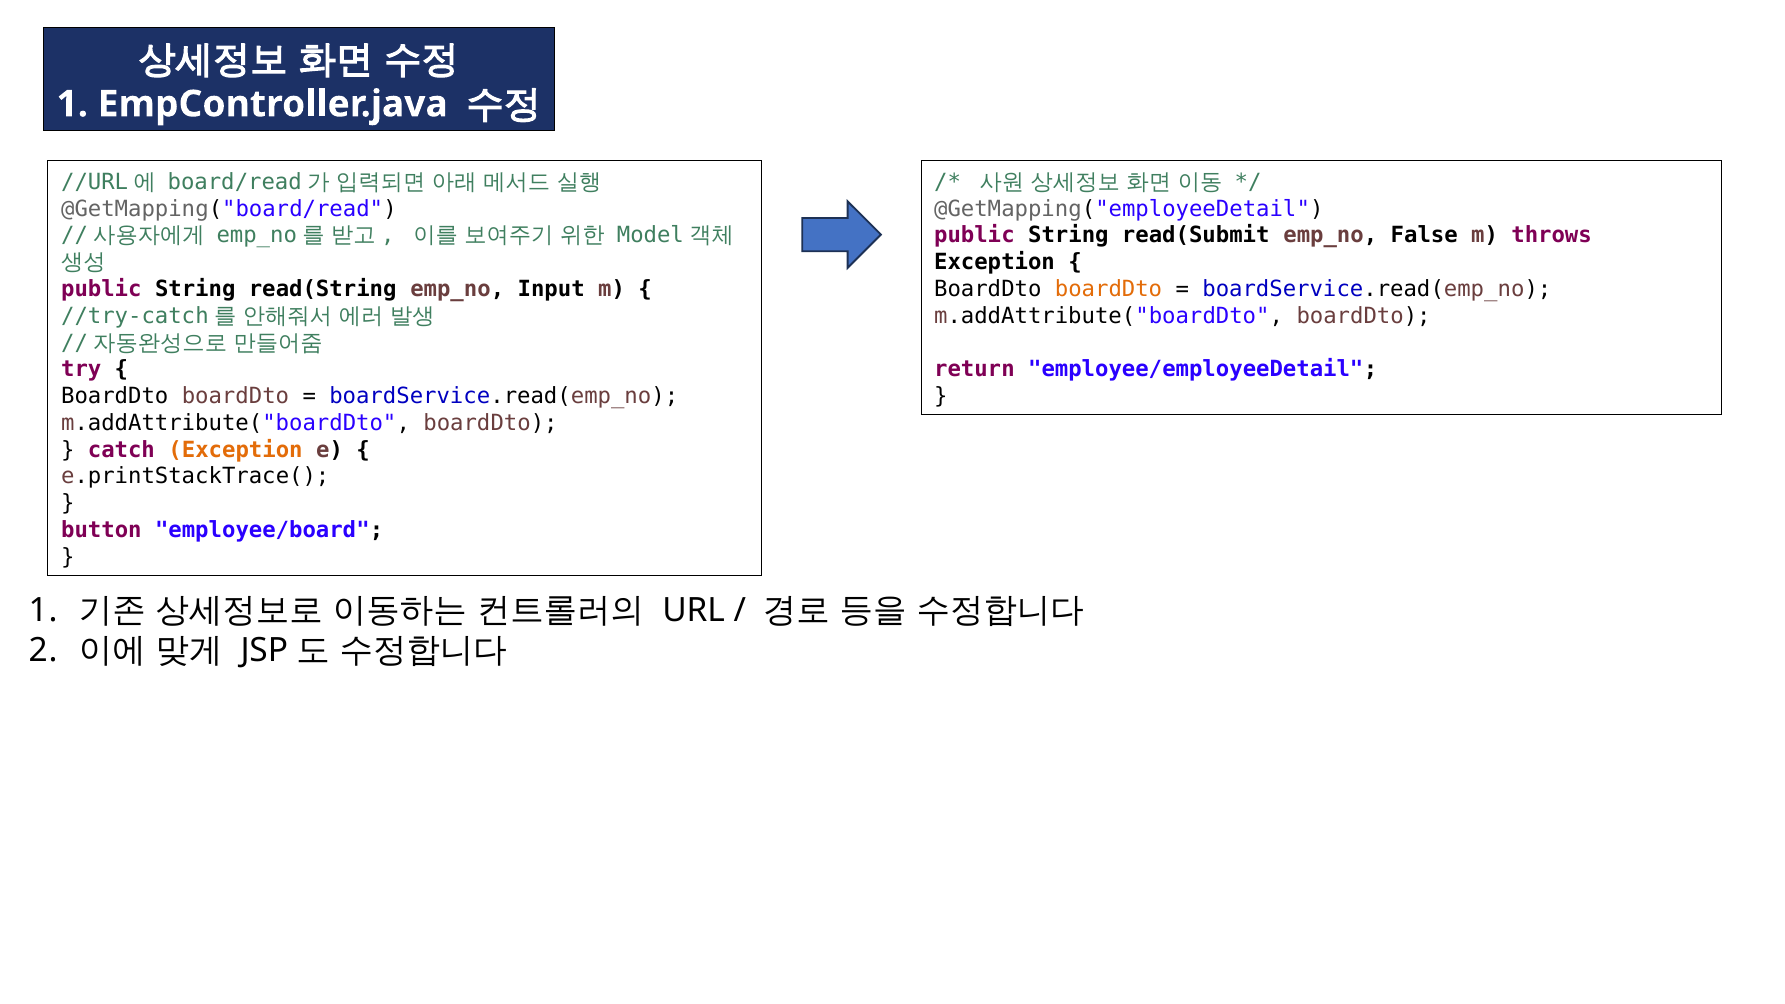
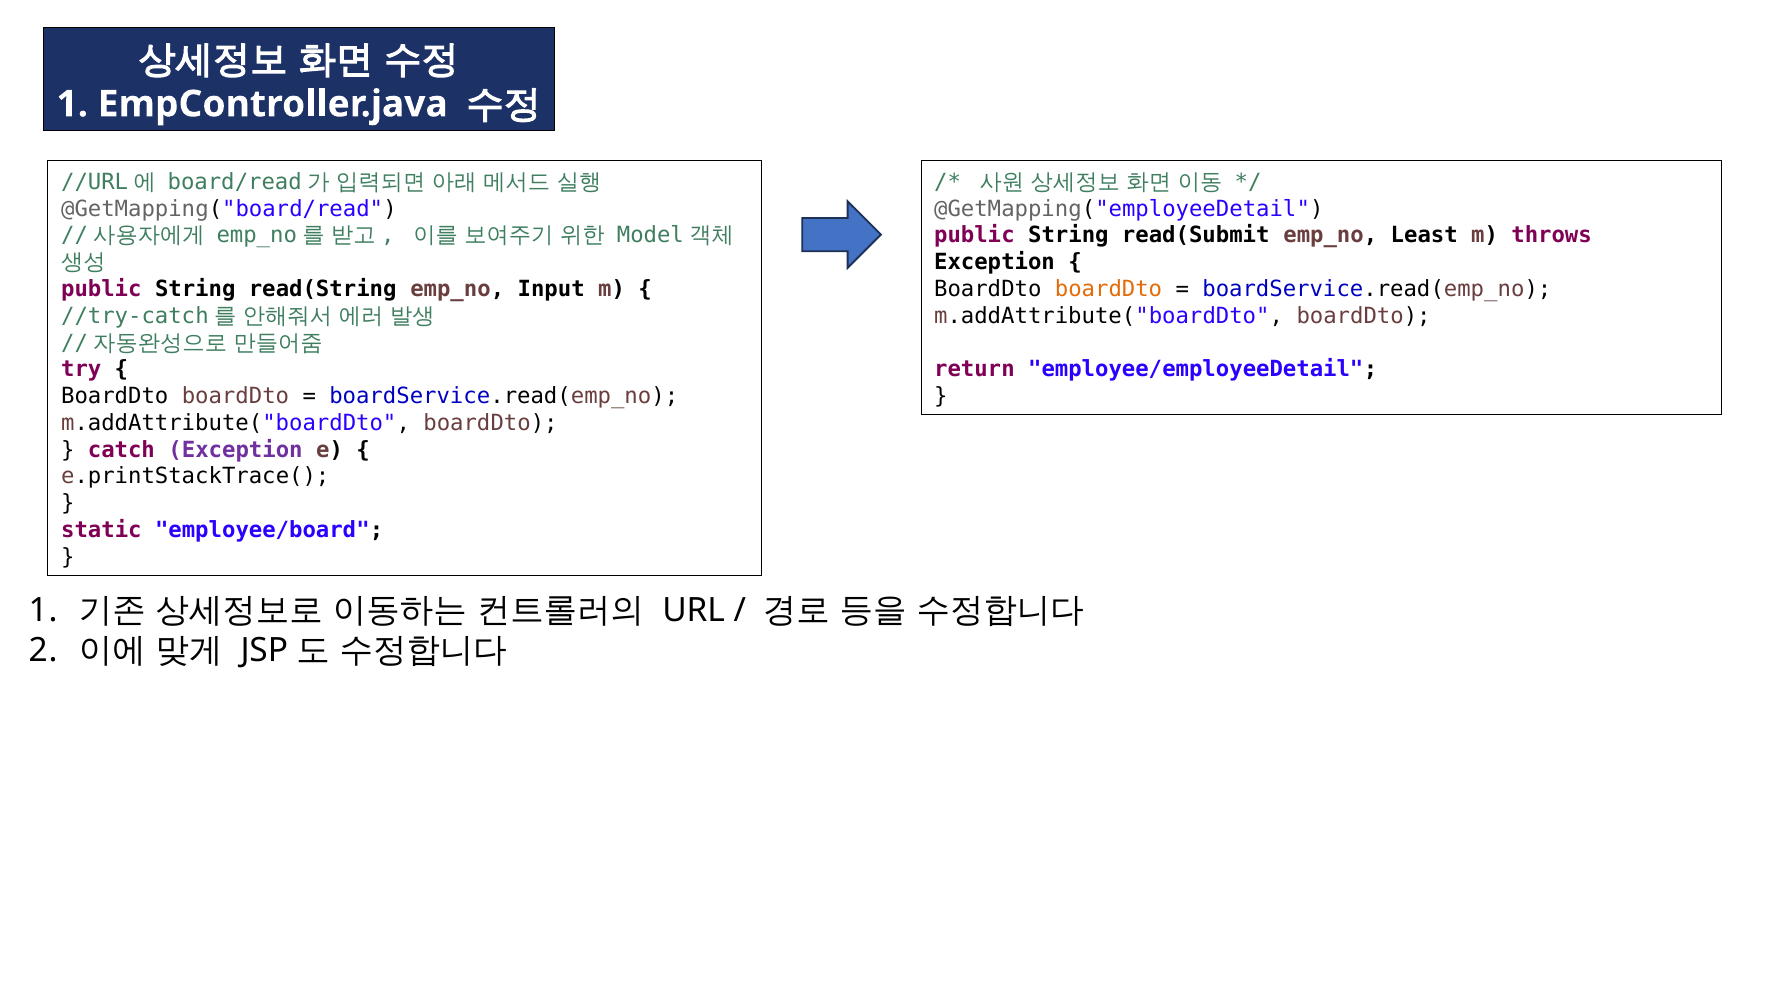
False: False -> Least
Exception at (236, 450) colour: orange -> purple
button: button -> static
